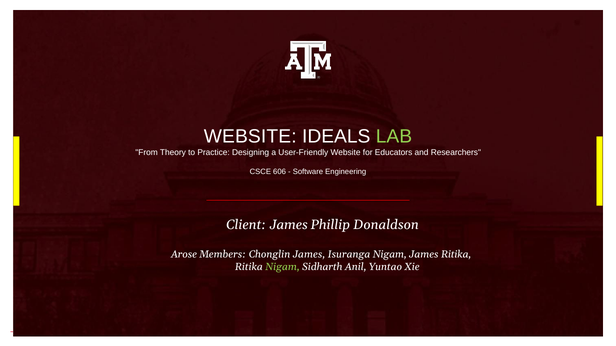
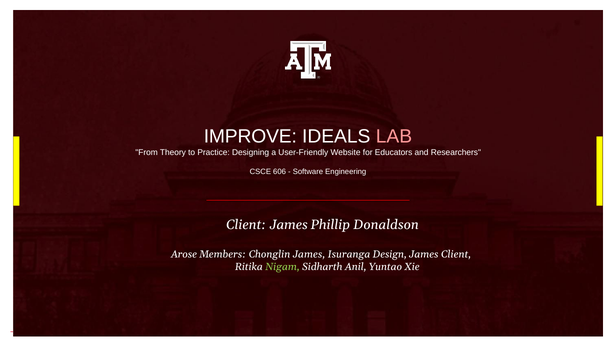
WEBSITE at (250, 137): WEBSITE -> IMPROVE
LAB colour: light green -> pink
Isuranga Nigam: Nigam -> Design
James Ritika: Ritika -> Client
